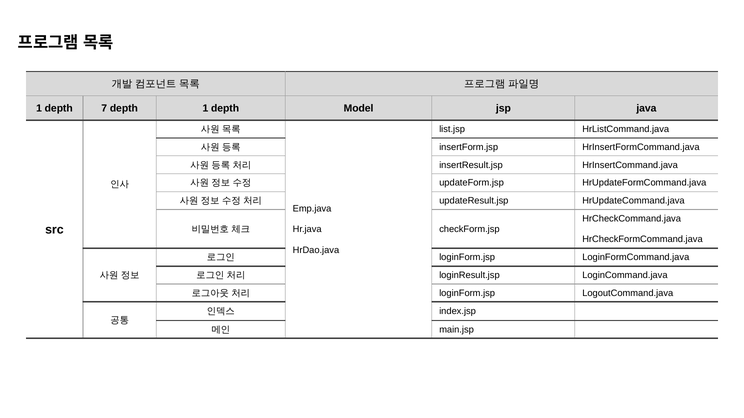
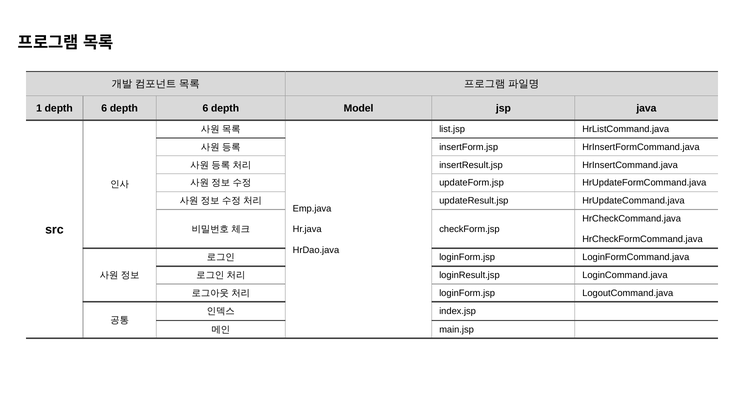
1 depth 7: 7 -> 6
1 at (205, 108): 1 -> 6
